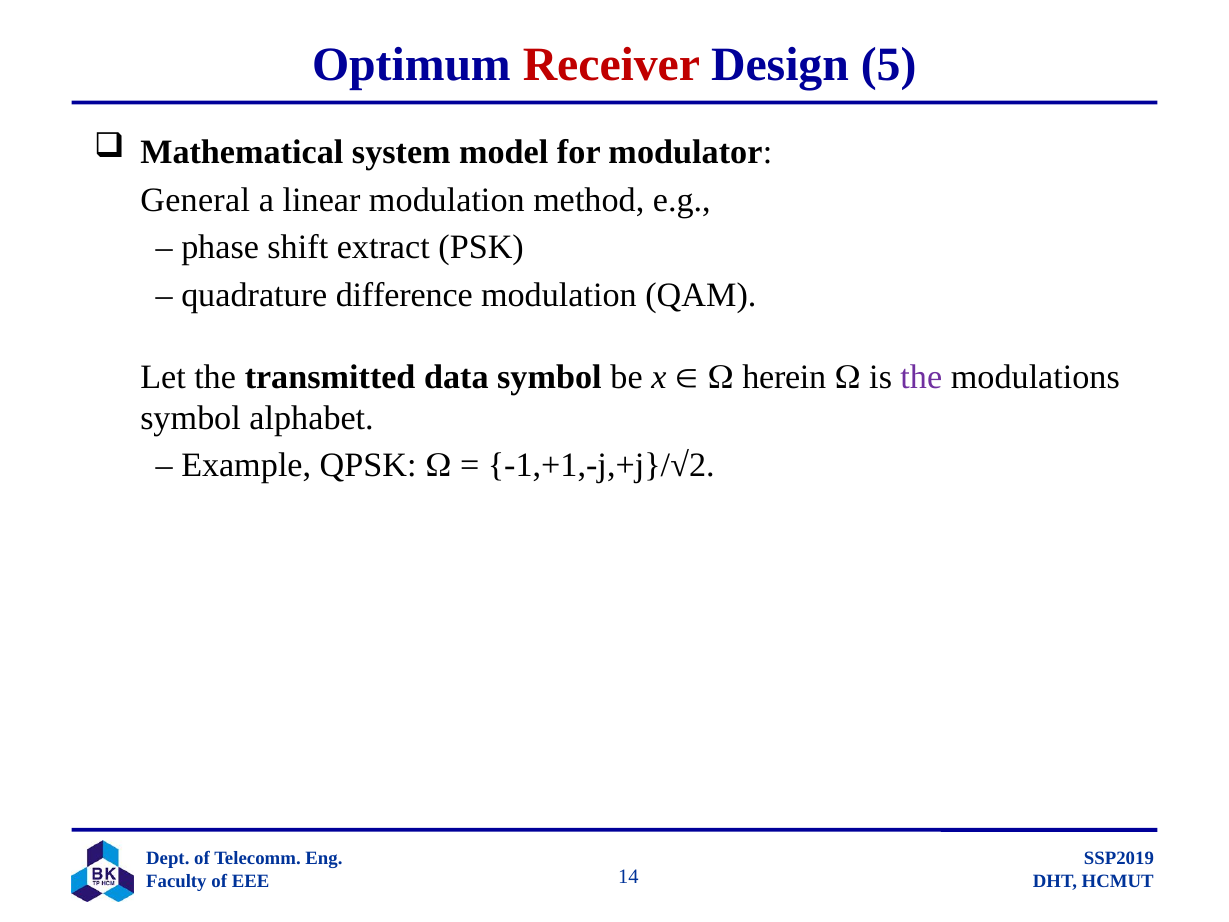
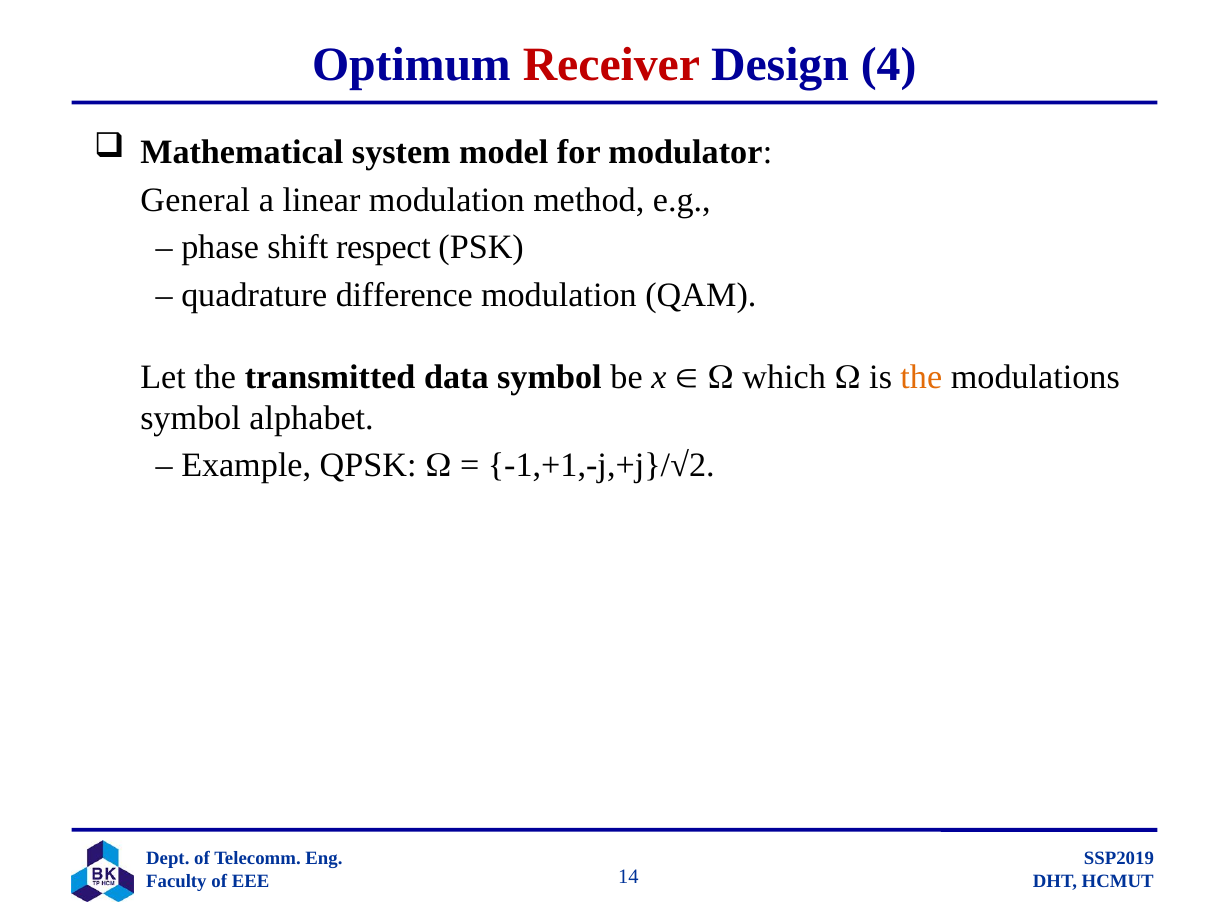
5: 5 -> 4
extract: extract -> respect
herein: herein -> which
the at (921, 377) colour: purple -> orange
